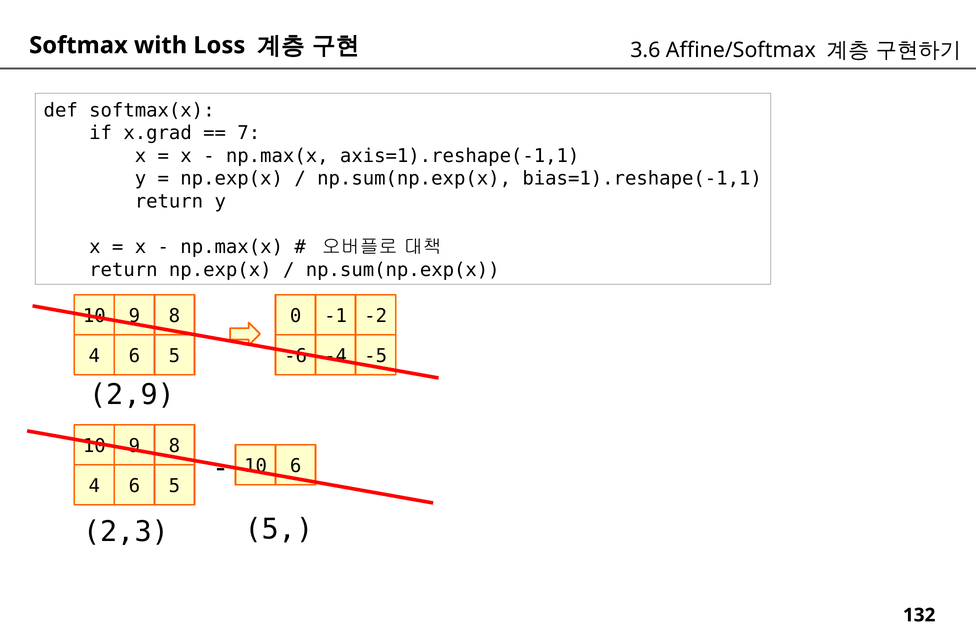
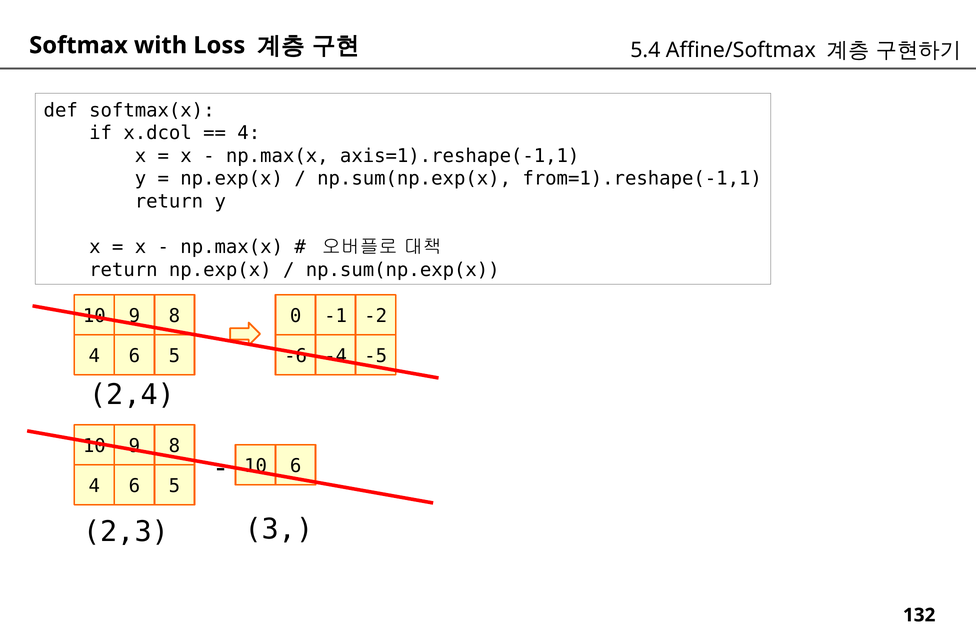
3.6: 3.6 -> 5.4
x.grad: x.grad -> x.dcol
7 at (249, 133): 7 -> 4
bias=1).reshape(-1,1: bias=1).reshape(-1,1 -> from=1).reshape(-1,1
2,9: 2,9 -> 2,4
2,3 5: 5 -> 3
